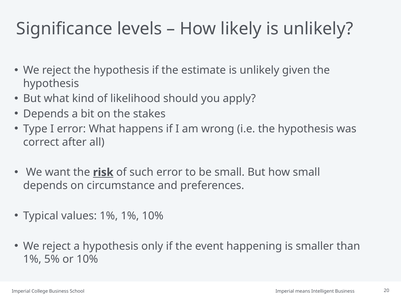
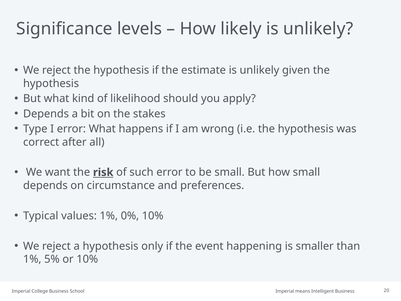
1% 1%: 1% -> 0%
